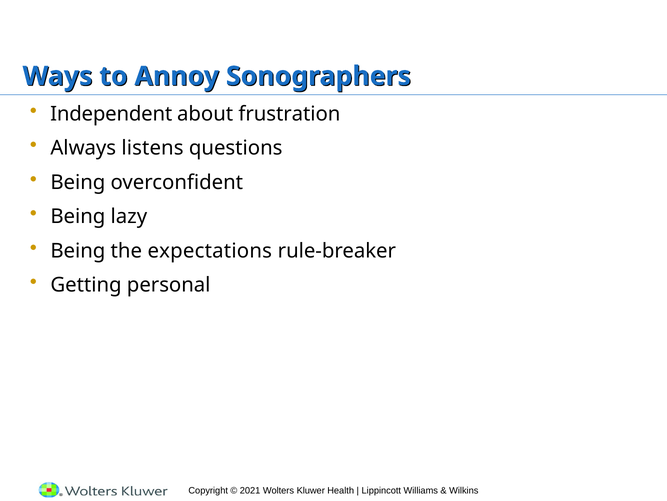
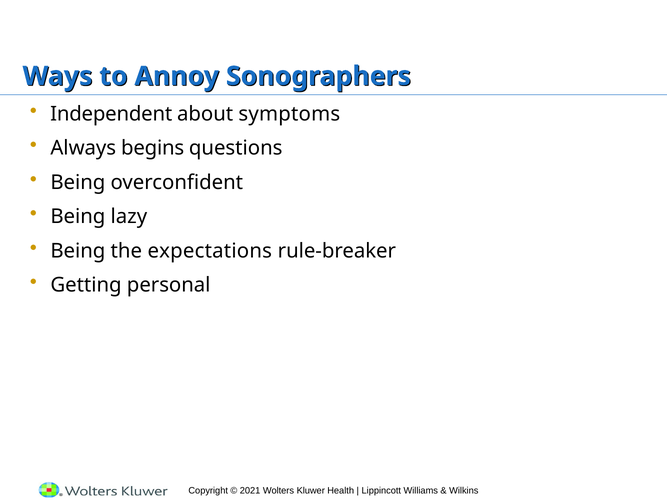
frustration: frustration -> symptoms
listens: listens -> begins
